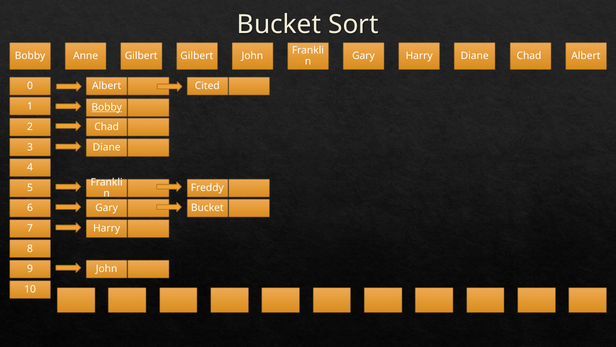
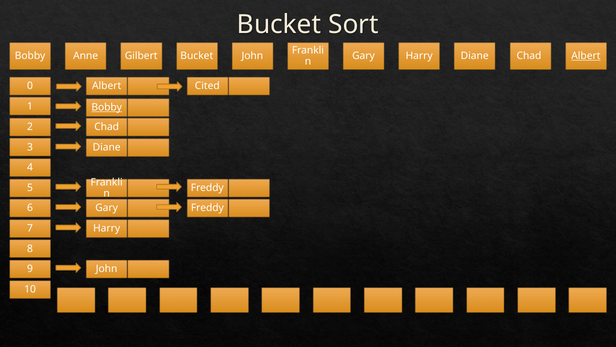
Gilbert Gilbert: Gilbert -> Bucket
Albert at (586, 56) underline: none -> present
Bucket at (207, 208): Bucket -> Freddy
